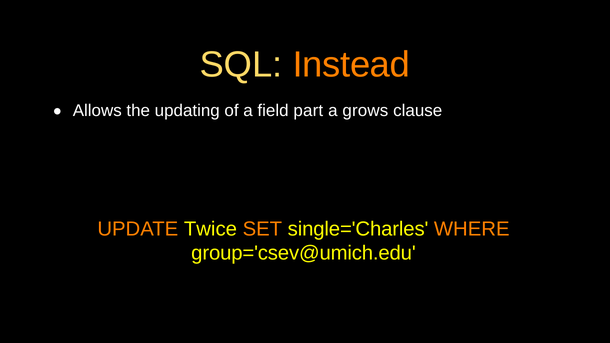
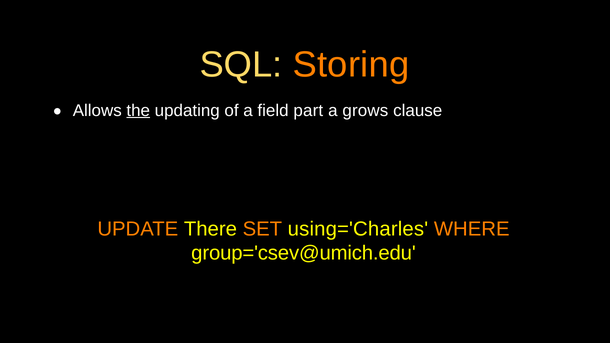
Instead: Instead -> Storing
the underline: none -> present
Twice: Twice -> There
single='Charles: single='Charles -> using='Charles
